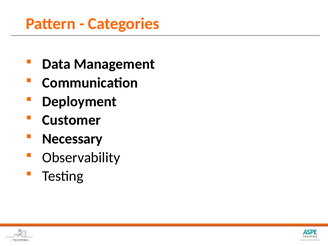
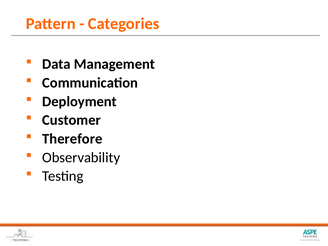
Necessary: Necessary -> Therefore
